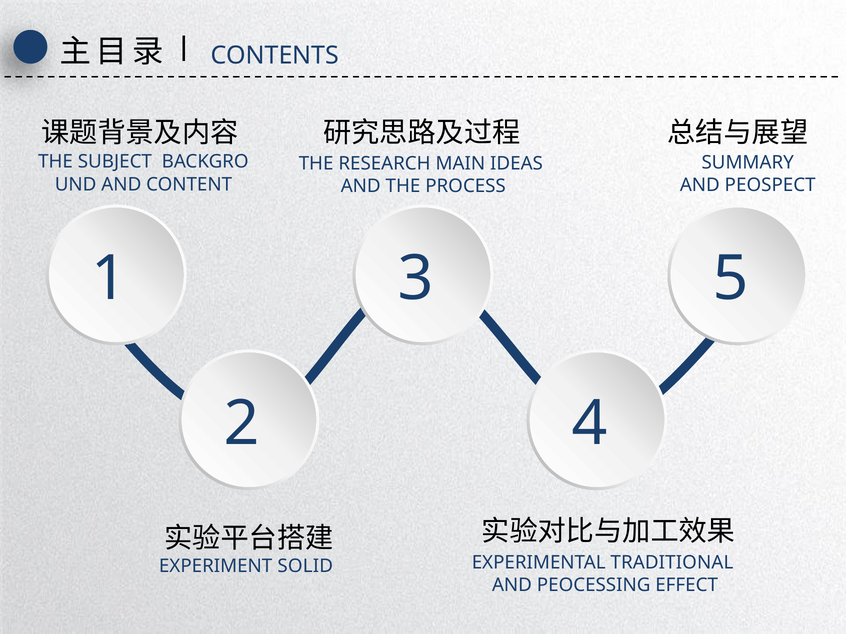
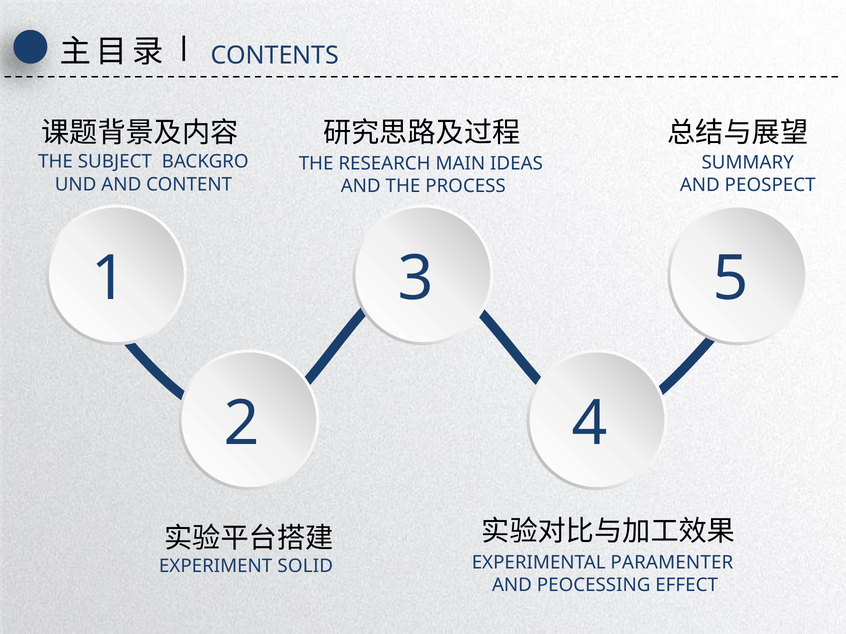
TRADITIONAL: TRADITIONAL -> PARAMENTER
